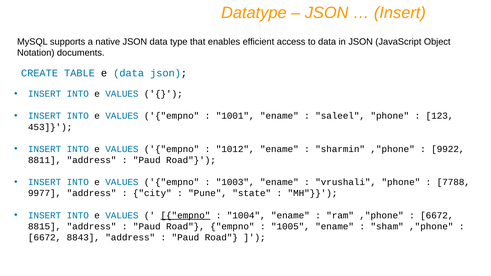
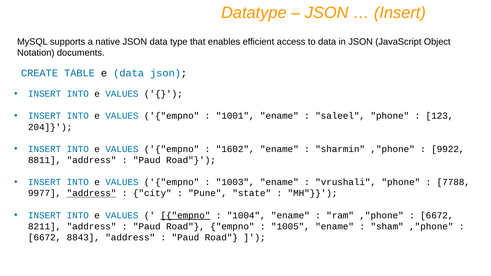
453: 453 -> 204
1012: 1012 -> 1602
address at (92, 193) underline: none -> present
8815: 8815 -> 8211
